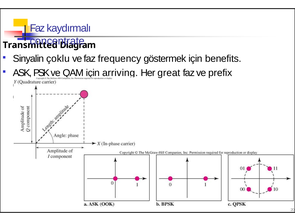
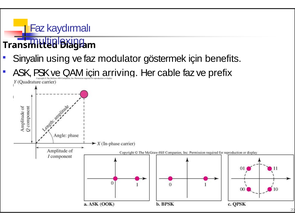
concentrate: concentrate -> multiplexing
çoklu: çoklu -> using
frequency: frequency -> modulator
great: great -> cable
